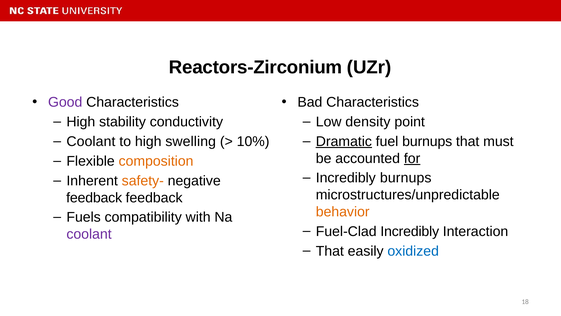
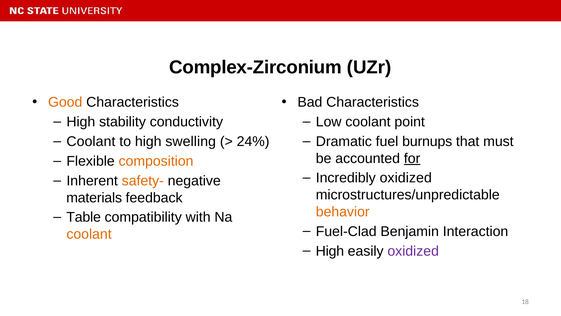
Reactors-Zirconium: Reactors-Zirconium -> Complex-Zirconium
Good colour: purple -> orange
Low density: density -> coolant
10%: 10% -> 24%
Dramatic underline: present -> none
Incredibly burnups: burnups -> oxidized
feedback at (94, 197): feedback -> materials
Fuels: Fuels -> Table
Fuel-Clad Incredibly: Incredibly -> Benjamin
coolant at (89, 234) colour: purple -> orange
That at (330, 251): That -> High
oxidized at (413, 251) colour: blue -> purple
